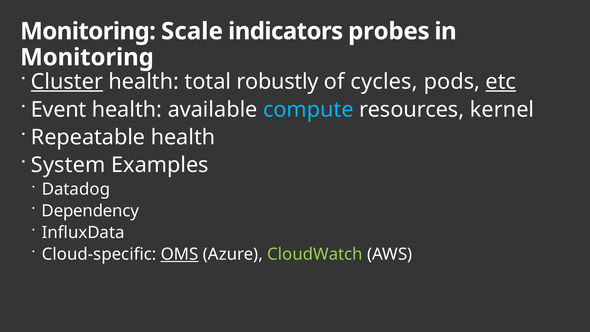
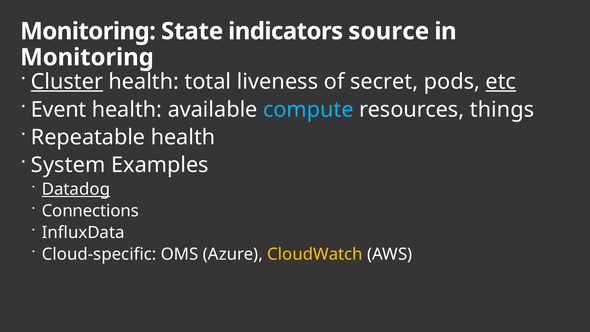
Scale: Scale -> State
probes: probes -> source
robustly: robustly -> liveness
cycles: cycles -> secret
kernel: kernel -> things
Datadog underline: none -> present
Dependency: Dependency -> Connections
OMS underline: present -> none
CloudWatch colour: light green -> yellow
